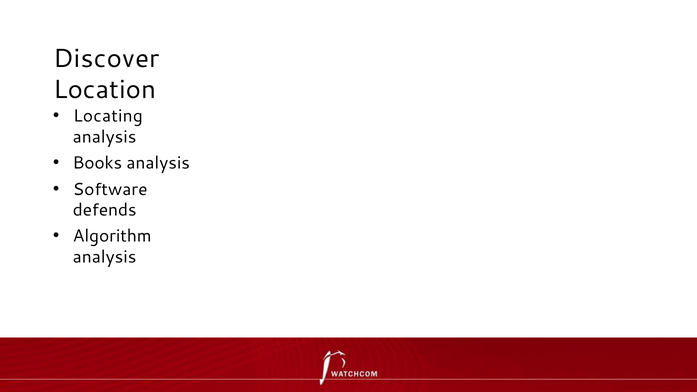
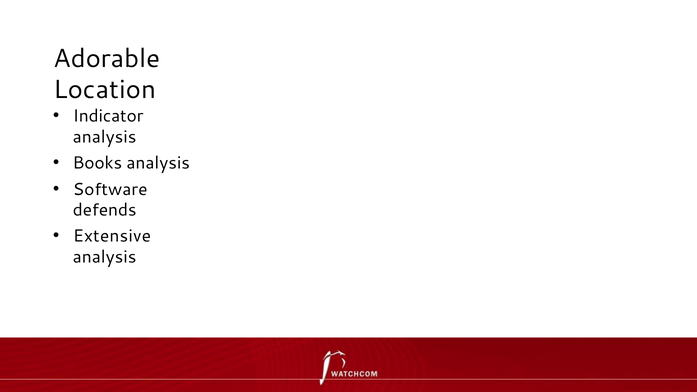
Discover: Discover -> Adorable
Locating: Locating -> Indicator
Algorithm: Algorithm -> Extensive
